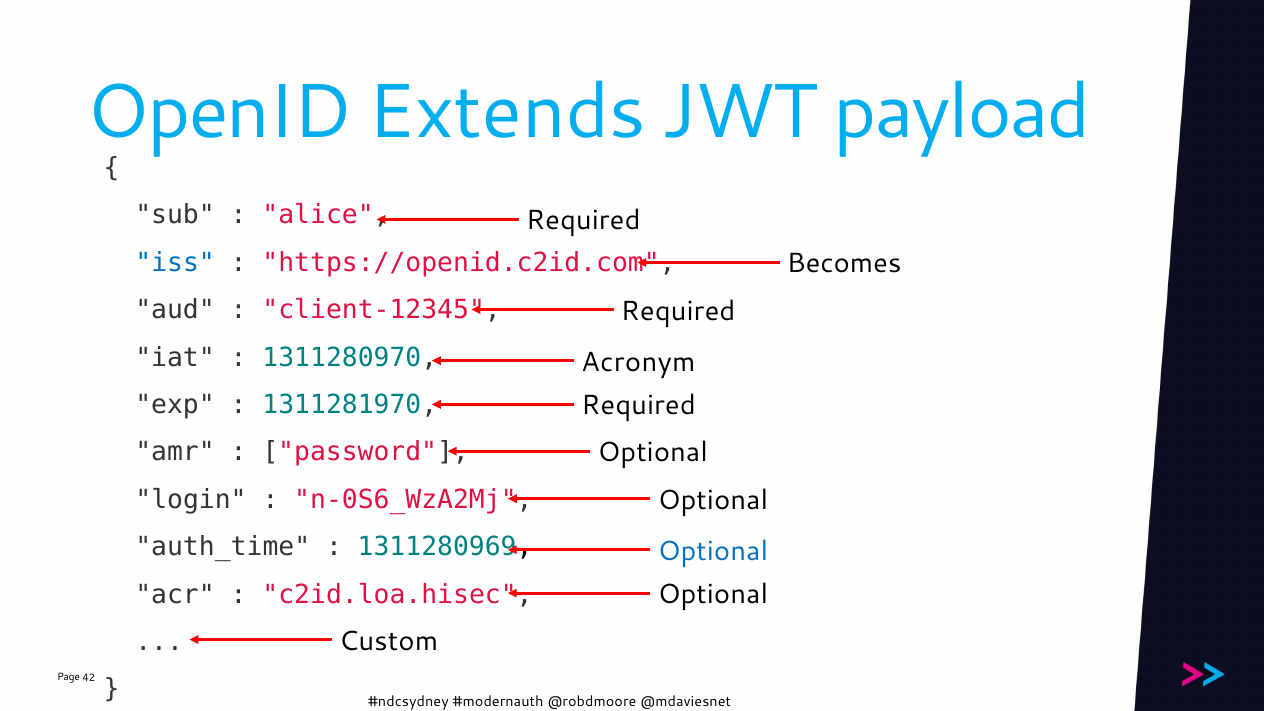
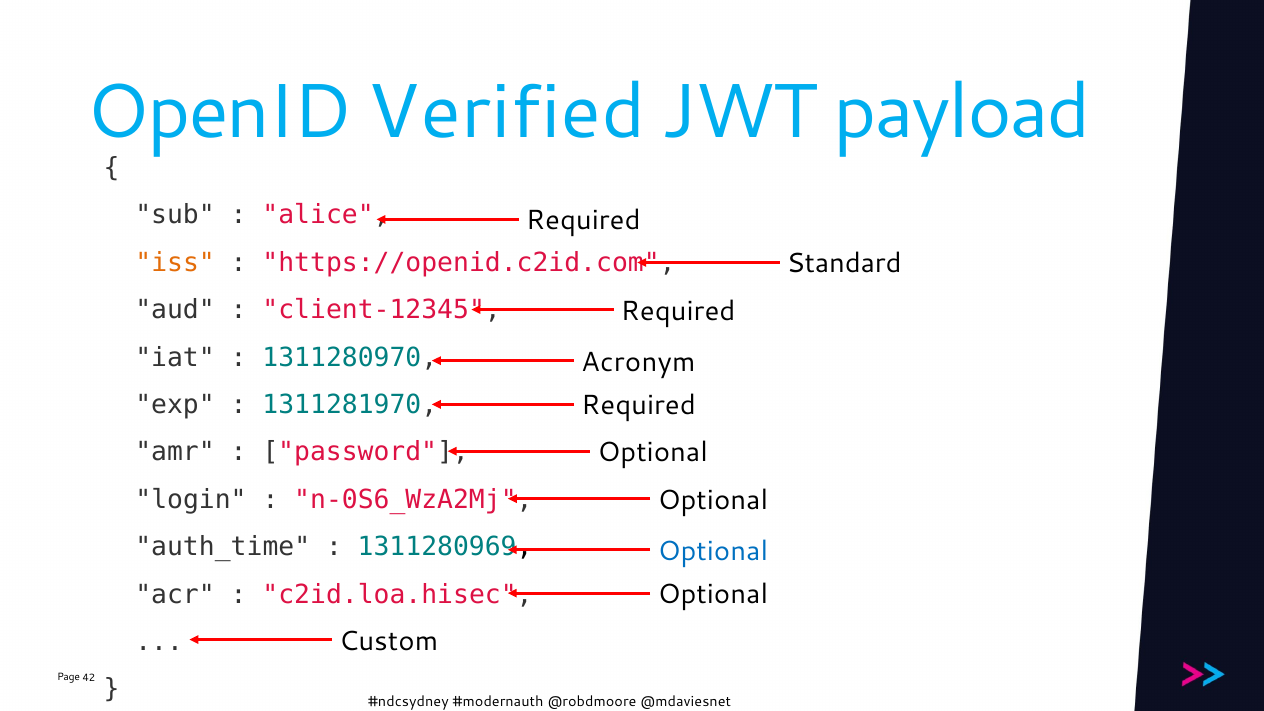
Extends: Extends -> Verified
iss colour: blue -> orange
Becomes: Becomes -> Standard
